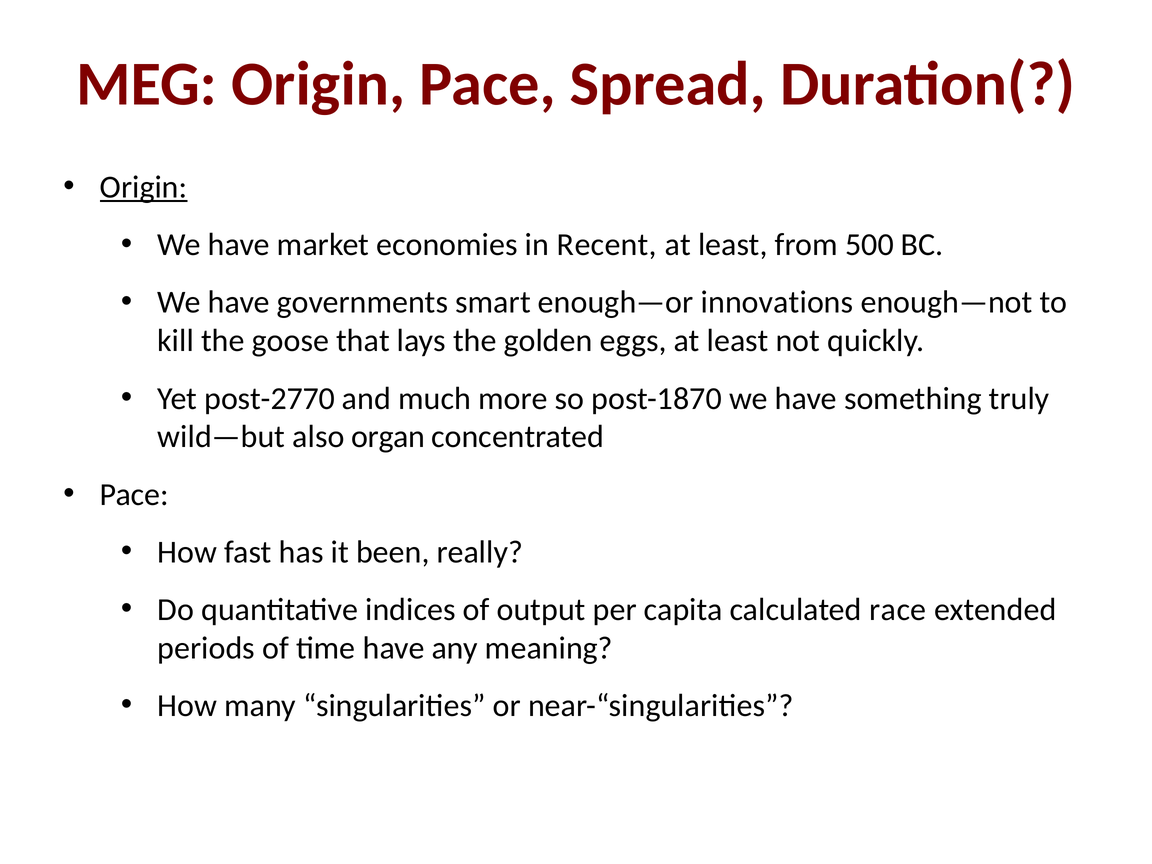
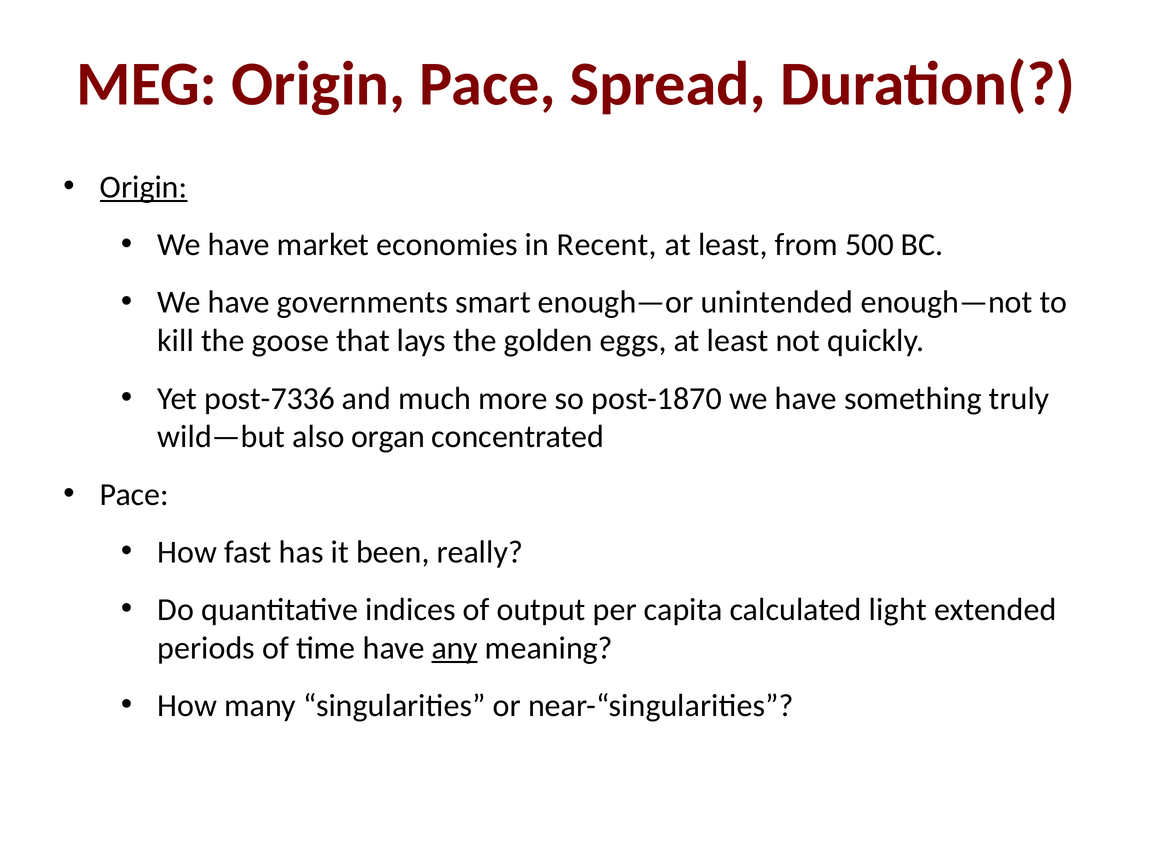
innovations: innovations -> unintended
post-2770: post-2770 -> post-7336
race: race -> light
any underline: none -> present
